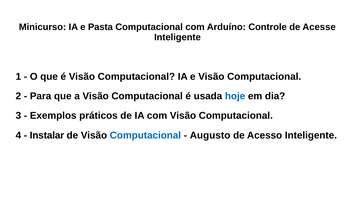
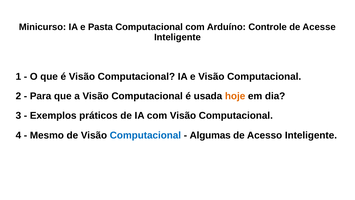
hoje colour: blue -> orange
Instalar: Instalar -> Mesmo
Augusto: Augusto -> Algumas
